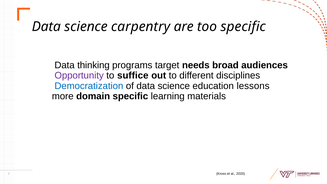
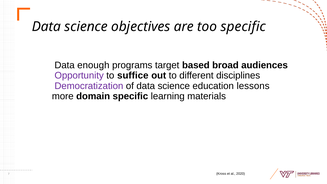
carpentry: carpentry -> objectives
thinking: thinking -> enough
needs: needs -> based
Democratization colour: blue -> purple
